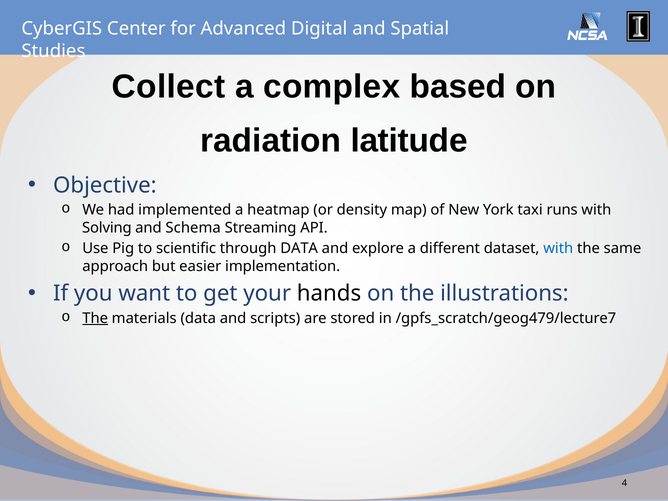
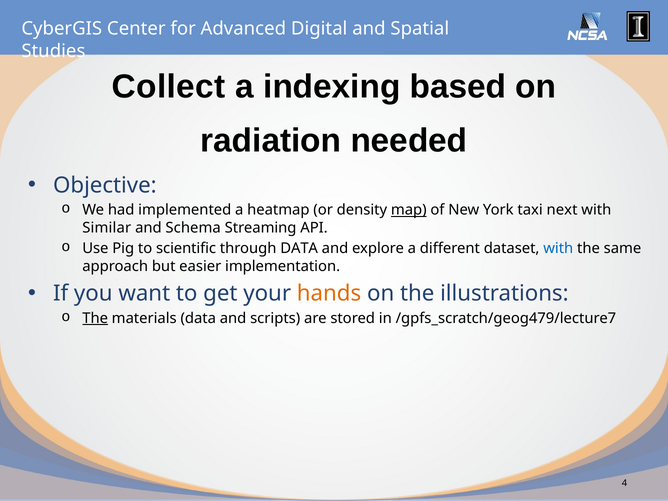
complex: complex -> indexing
latitude: latitude -> needed
map underline: none -> present
runs: runs -> next
Solving: Solving -> Similar
hands colour: black -> orange
